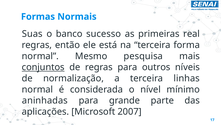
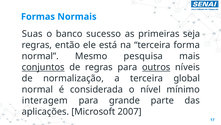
real: real -> seja
outros underline: none -> present
linhas: linhas -> global
aninhadas: aninhadas -> interagem
